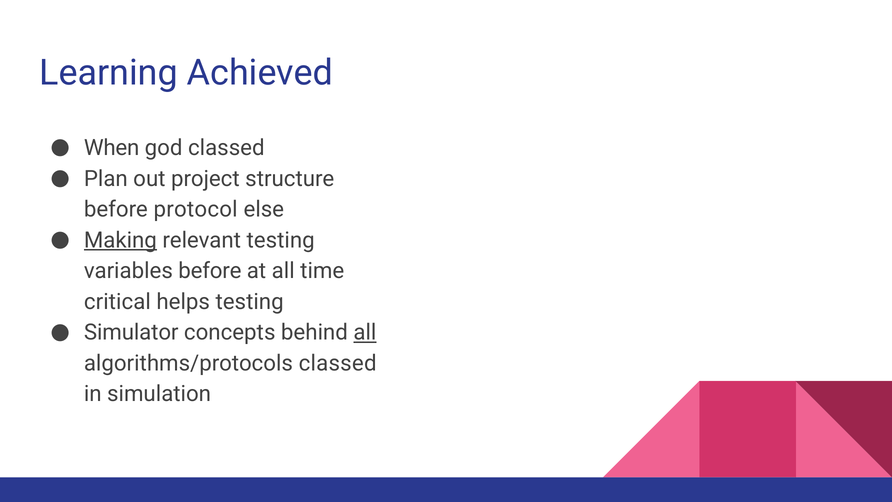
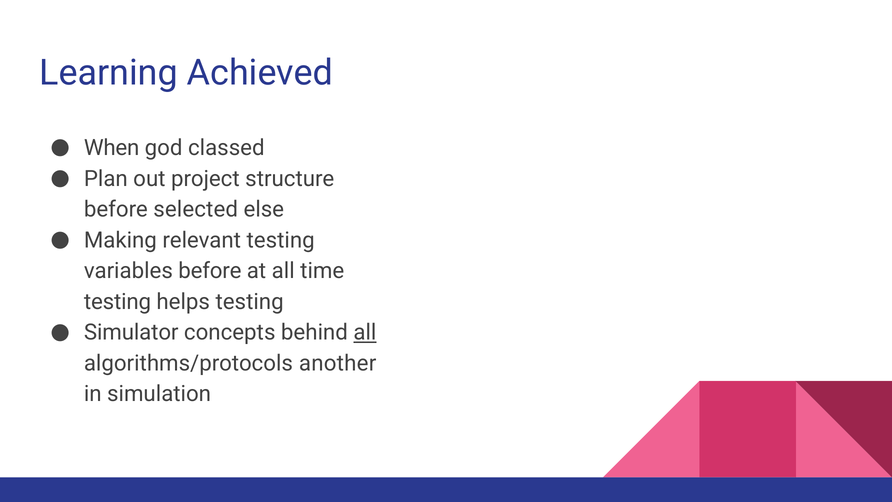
protocol: protocol -> selected
Making underline: present -> none
critical at (117, 302): critical -> testing
algorithms/protocols classed: classed -> another
